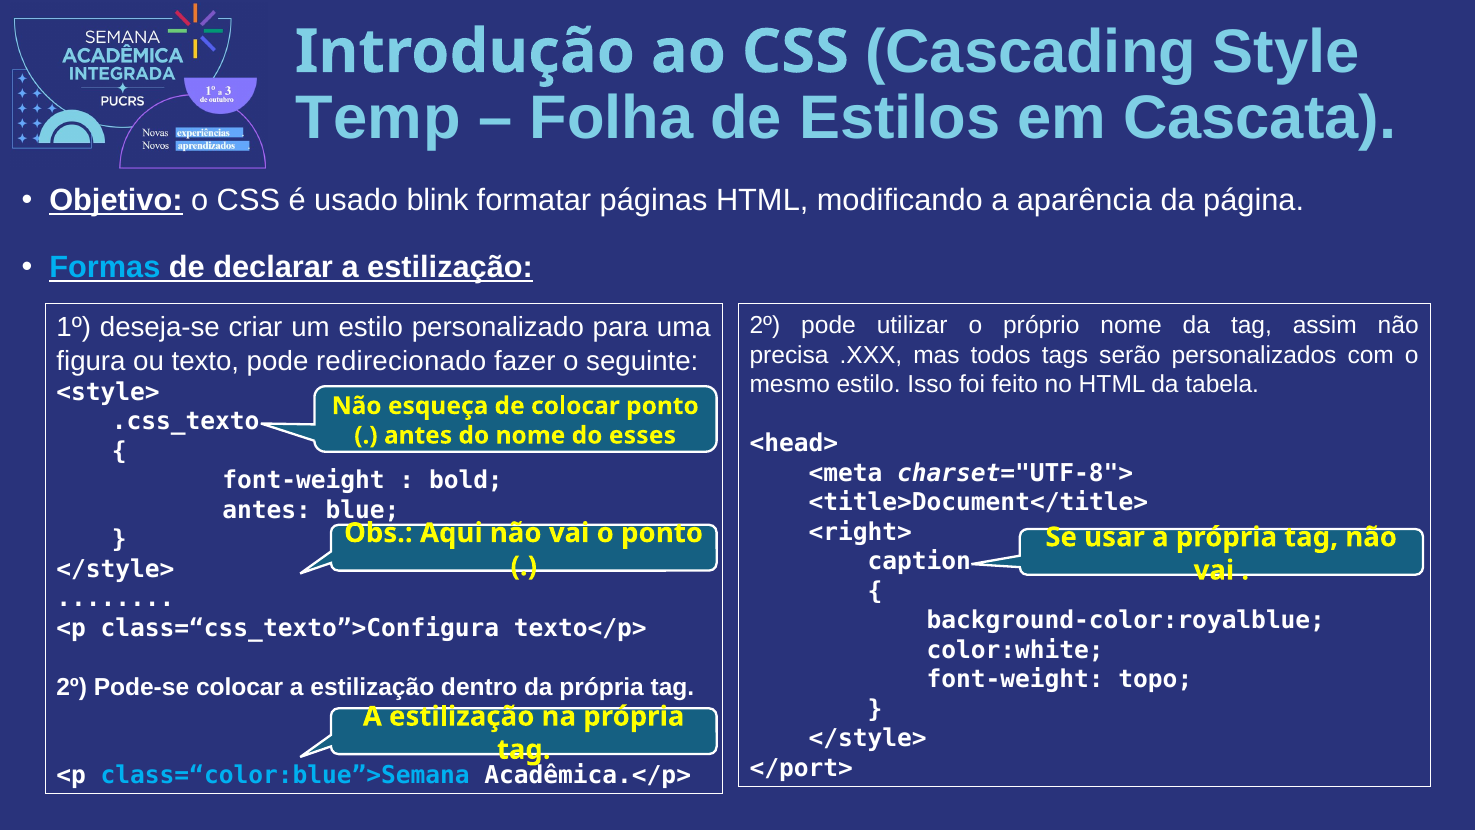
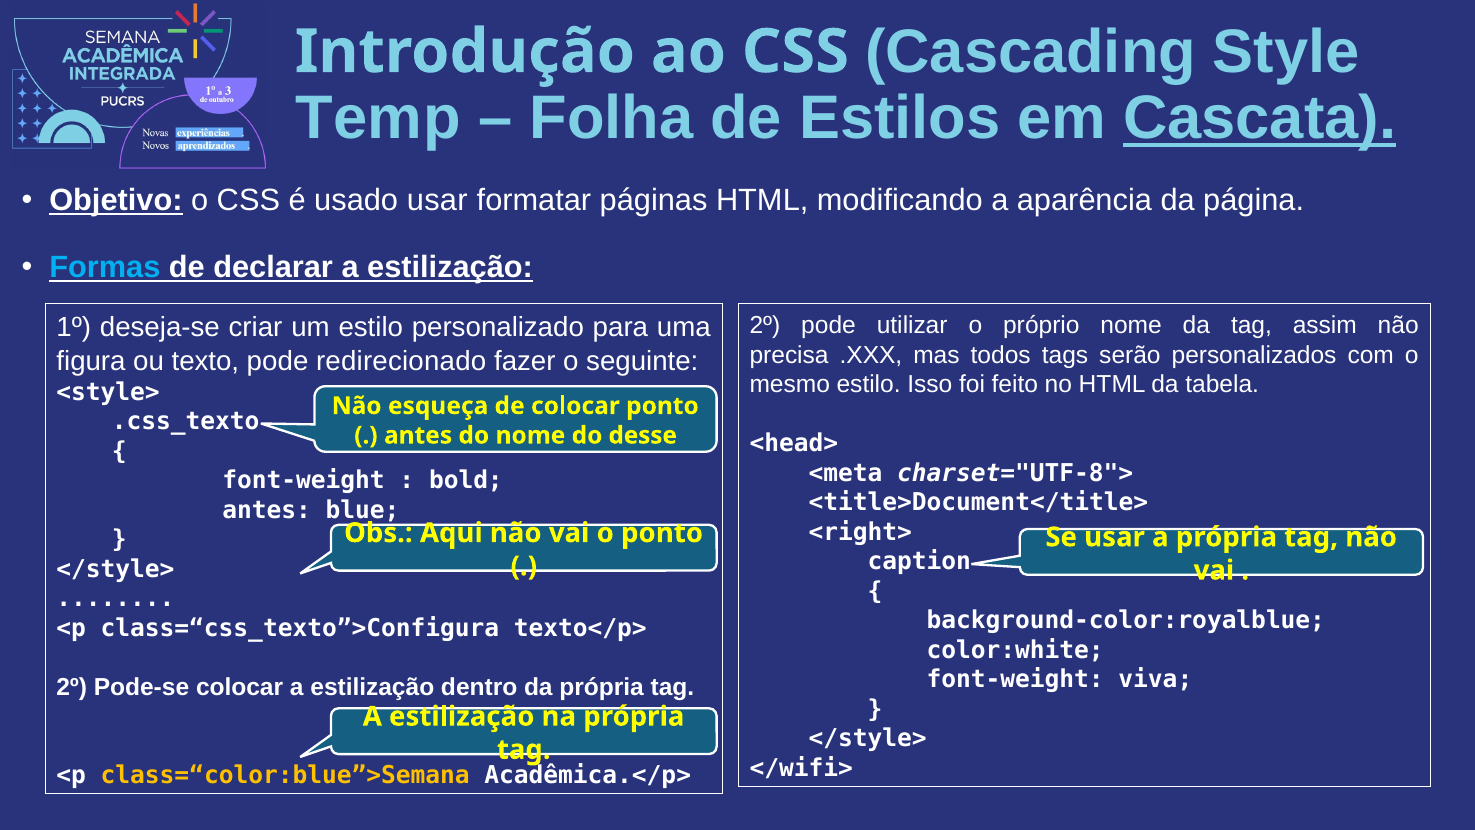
Cascata underline: none -> present
usado blink: blink -> usar
esses: esses -> desse
topo: topo -> viva
</port>: </port> -> </wifi>
class=“color:blue”>Semana colour: light blue -> yellow
